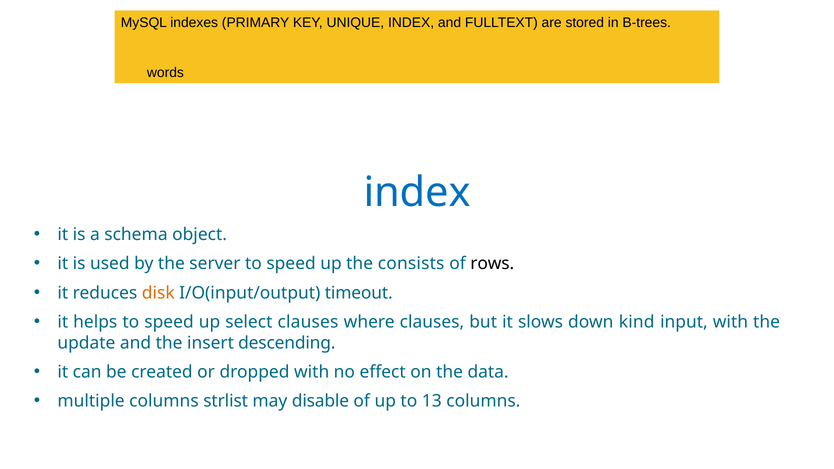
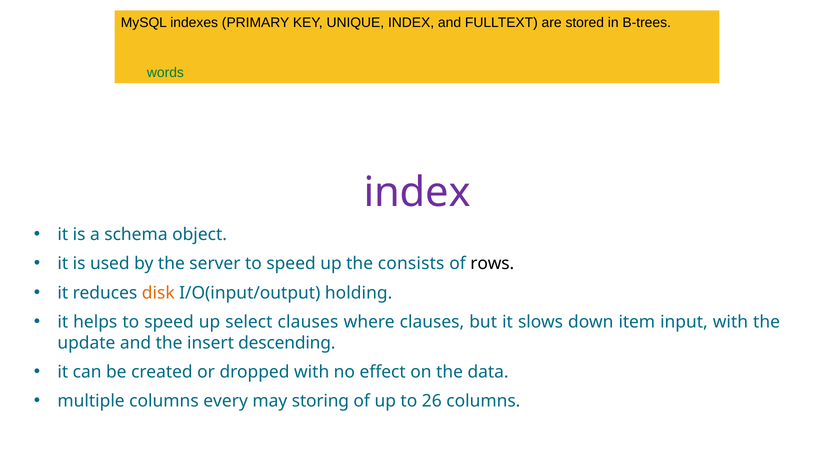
words colour: black -> green
index at (417, 193) colour: blue -> purple
timeout: timeout -> holding
kind: kind -> item
strlist: strlist -> every
disable: disable -> storing
13: 13 -> 26
